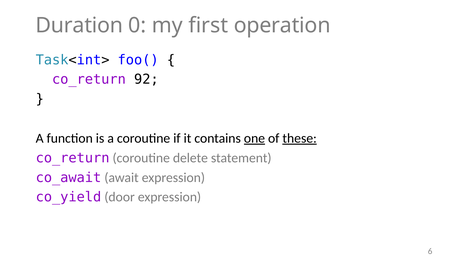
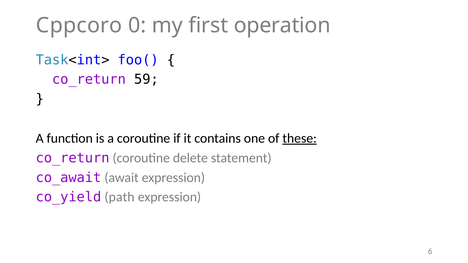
Duration: Duration -> Cppcoro
92: 92 -> 59
one underline: present -> none
door: door -> path
